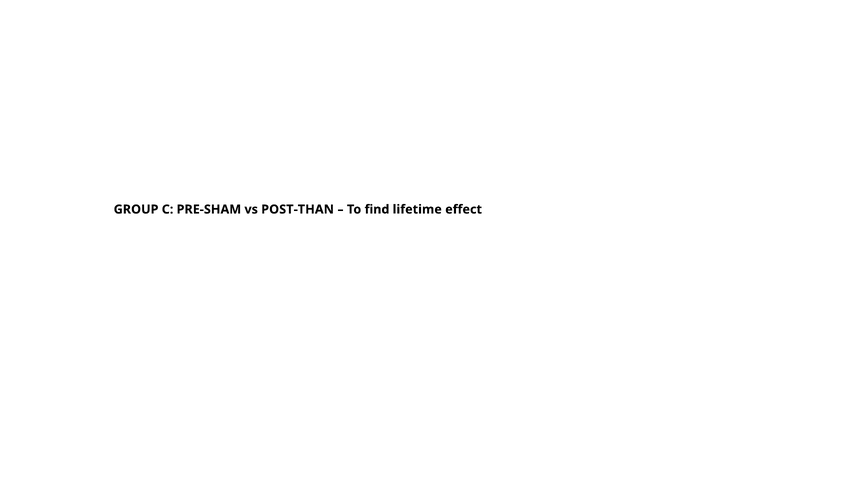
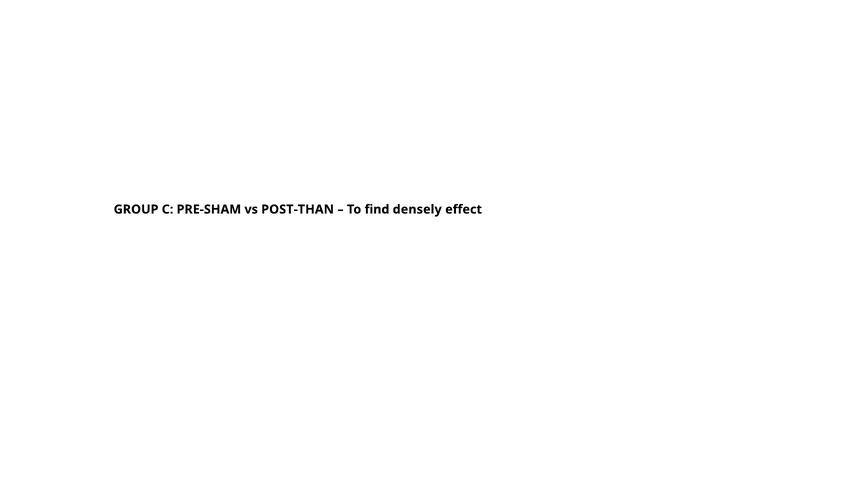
lifetime: lifetime -> densely
